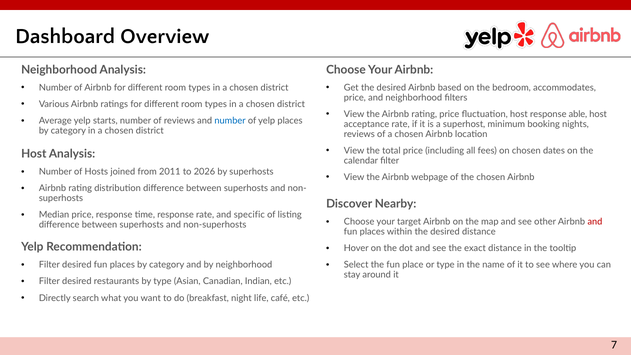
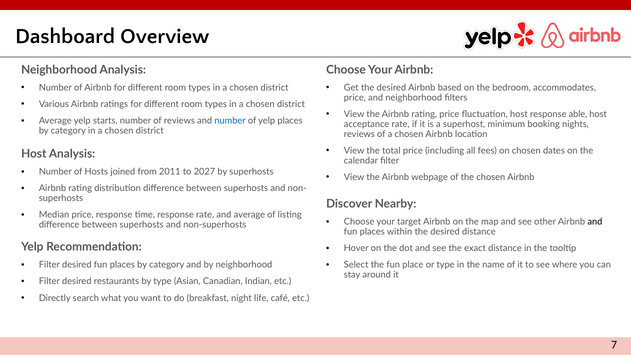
2026: 2026 -> 2027
and specific: specific -> average
and at (595, 222) colour: red -> black
